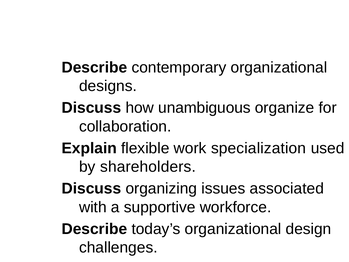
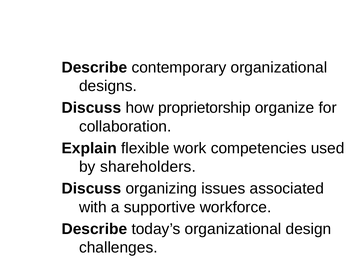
unambiguous: unambiguous -> proprietorship
specialization: specialization -> competencies
